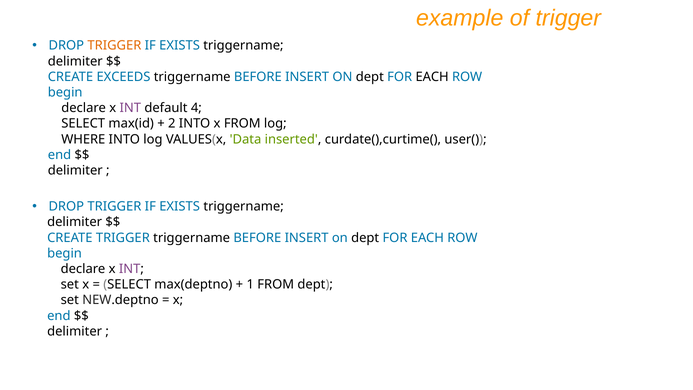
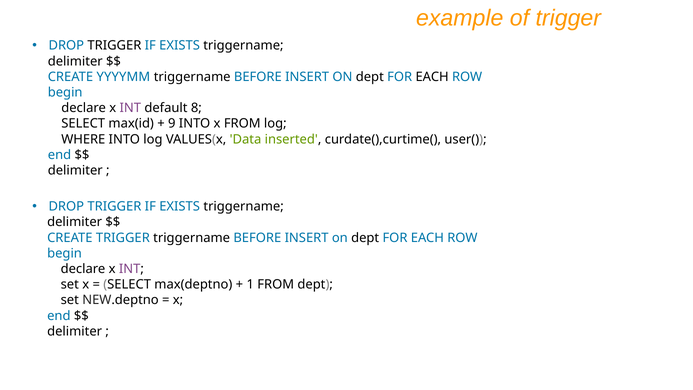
TRIGGER at (114, 46) colour: orange -> black
EXCEEDS: EXCEEDS -> YYYYMM
4: 4 -> 8
2: 2 -> 9
